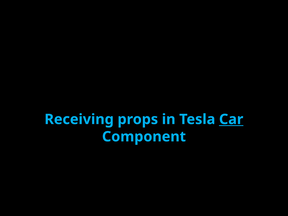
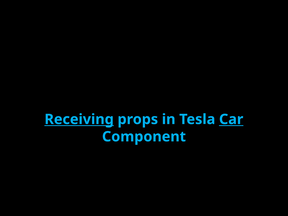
Receiving underline: none -> present
